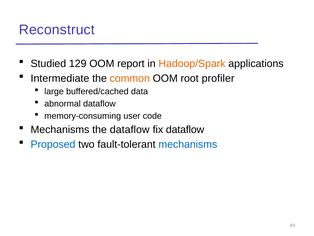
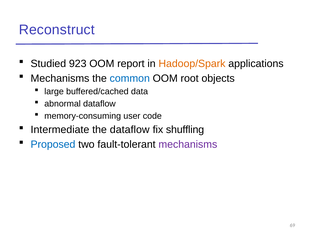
129: 129 -> 923
Intermediate at (60, 78): Intermediate -> Mechanisms
common colour: orange -> blue
profiler: profiler -> objects
Mechanisms at (60, 130): Mechanisms -> Intermediate
fix dataflow: dataflow -> shuffling
mechanisms at (188, 144) colour: blue -> purple
